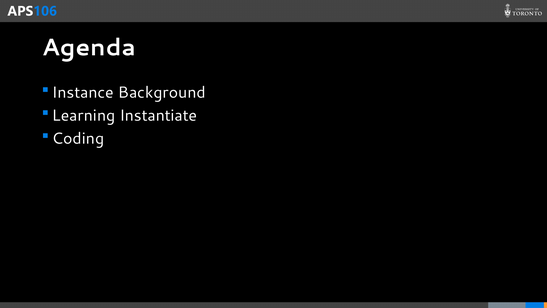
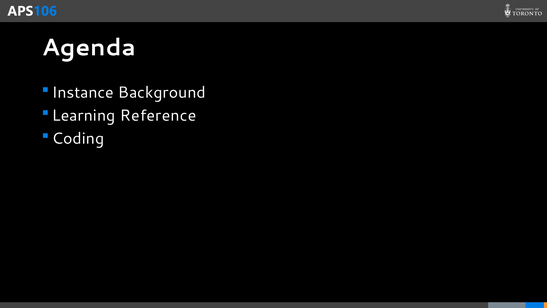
Instantiate: Instantiate -> Reference
